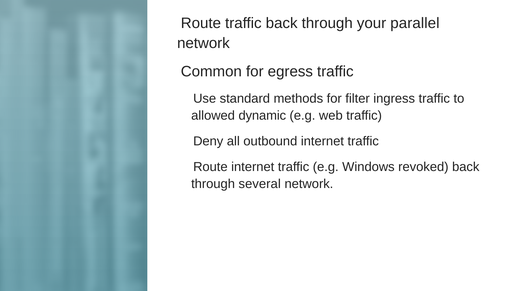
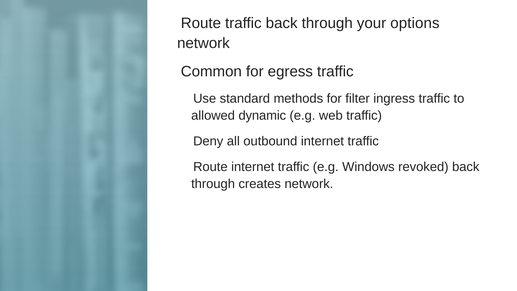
parallel: parallel -> options
several: several -> creates
